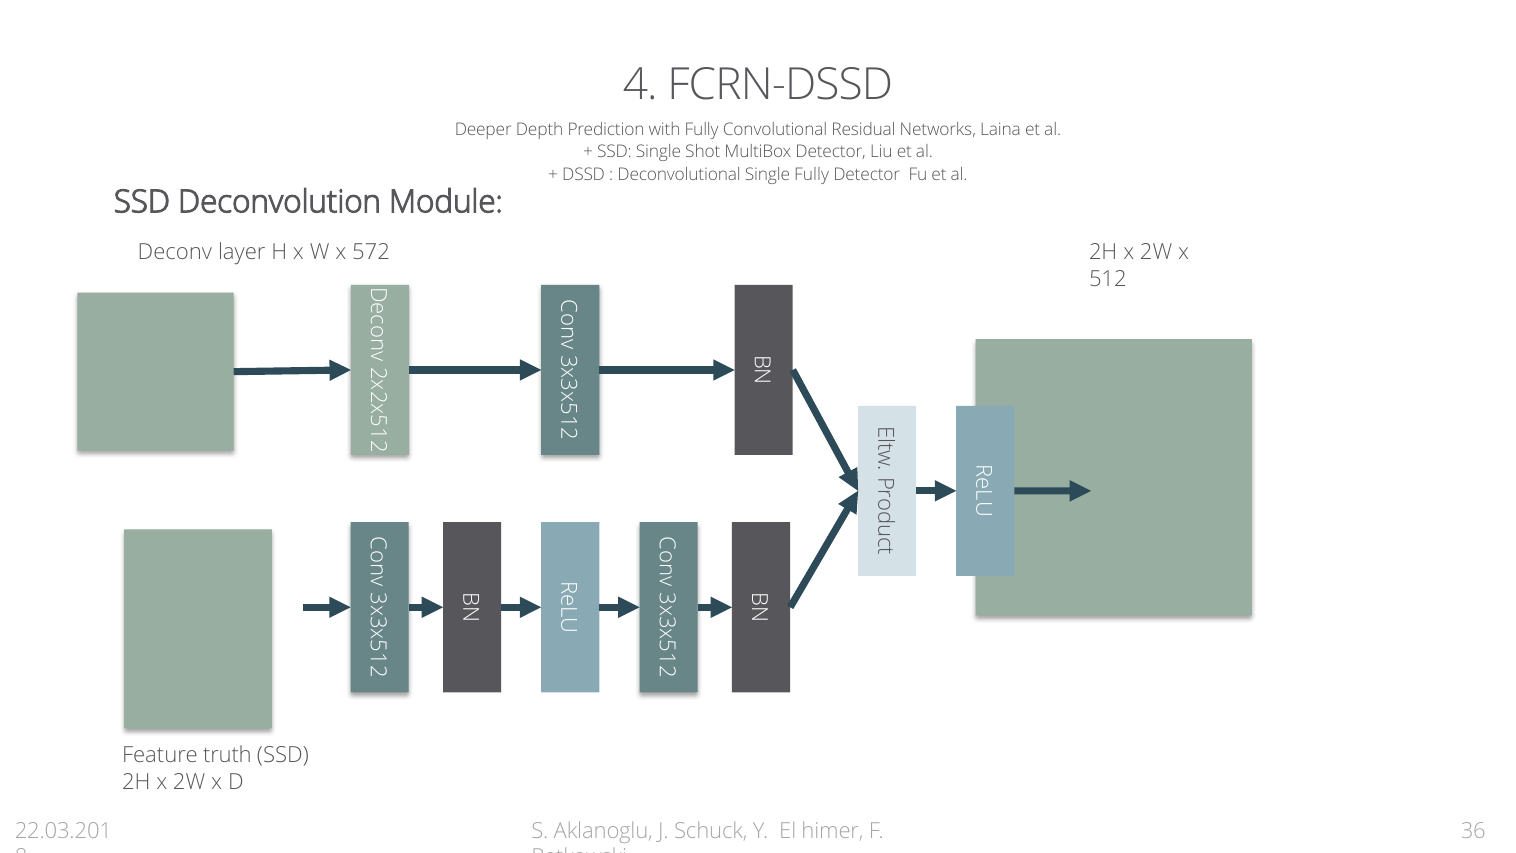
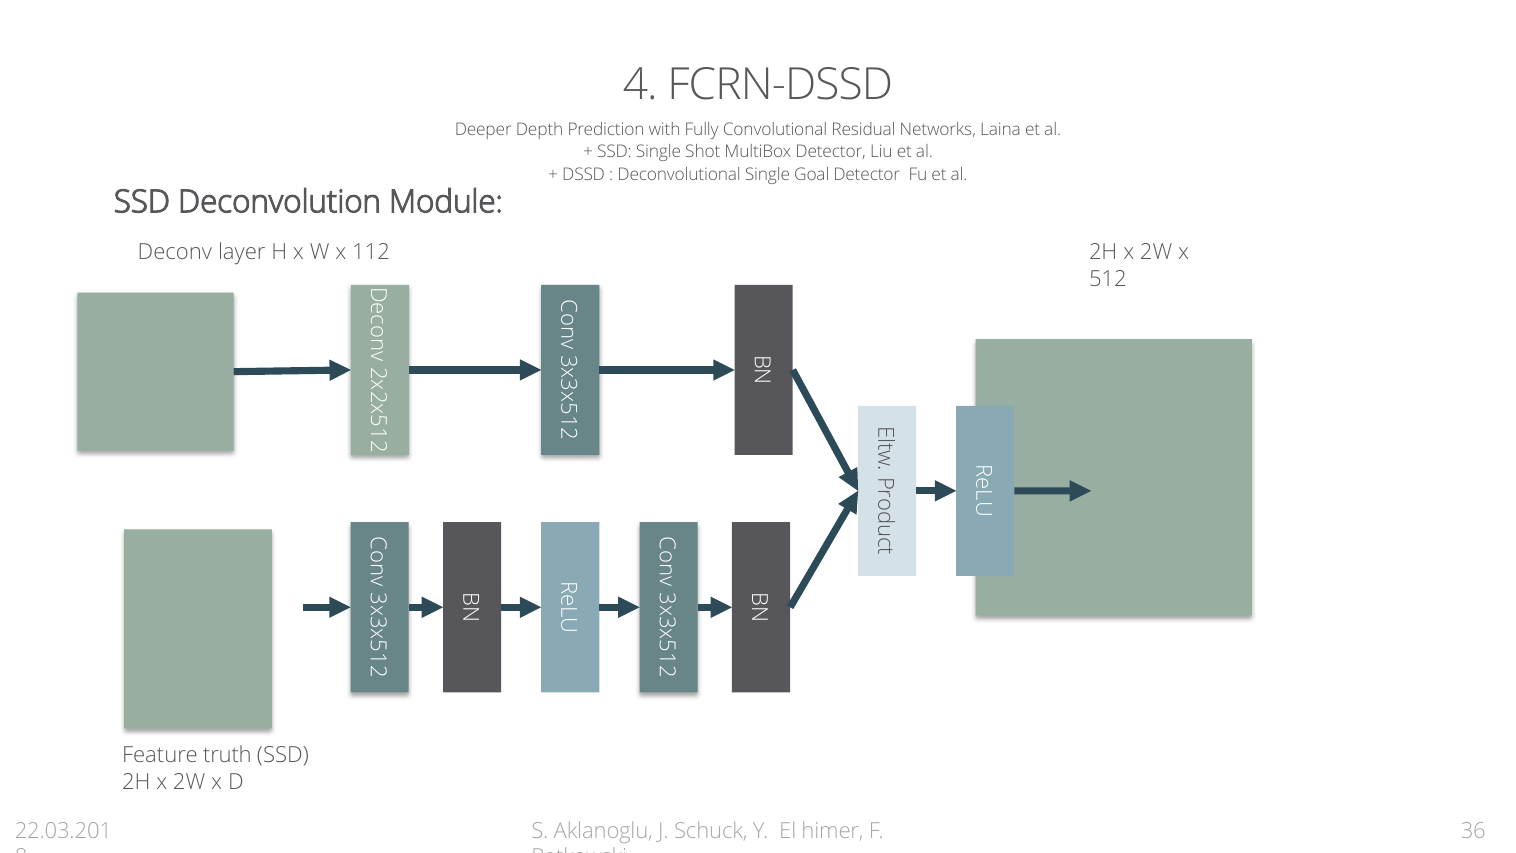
Single Fully: Fully -> Goal
572: 572 -> 112
